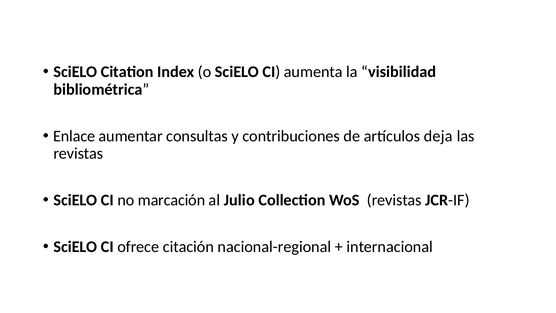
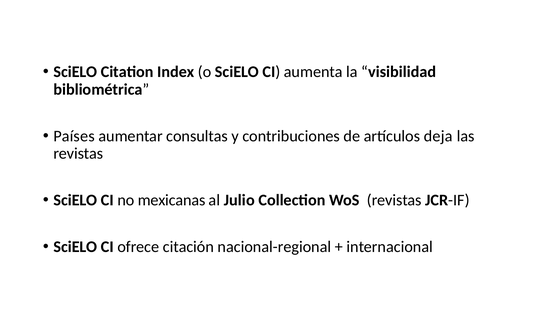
Enlace: Enlace -> Países
marcación: marcación -> mexicanas
